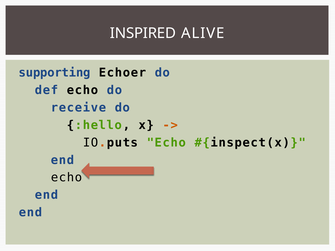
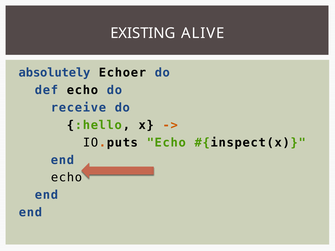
INSPIRED: INSPIRED -> EXISTING
supporting: supporting -> absolutely
